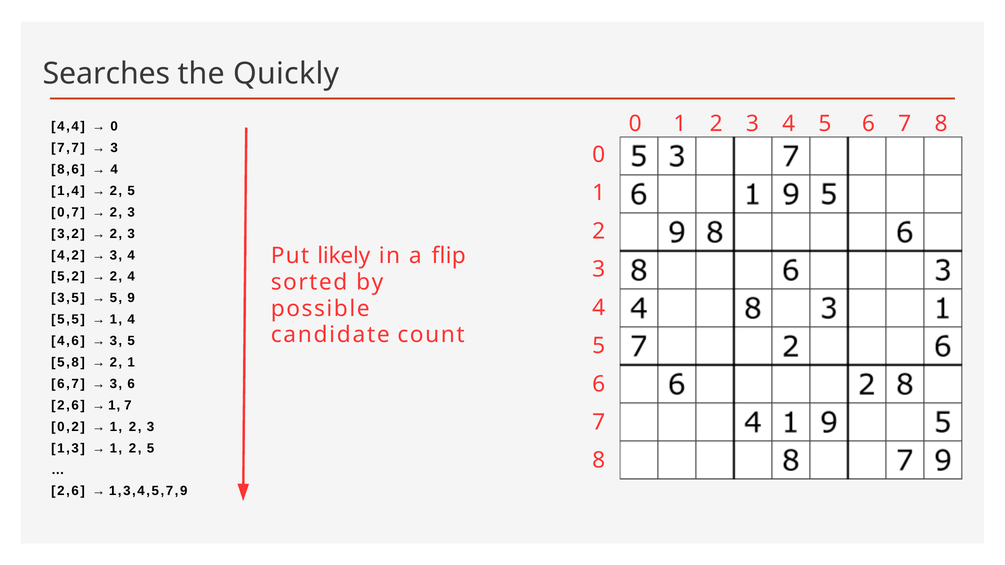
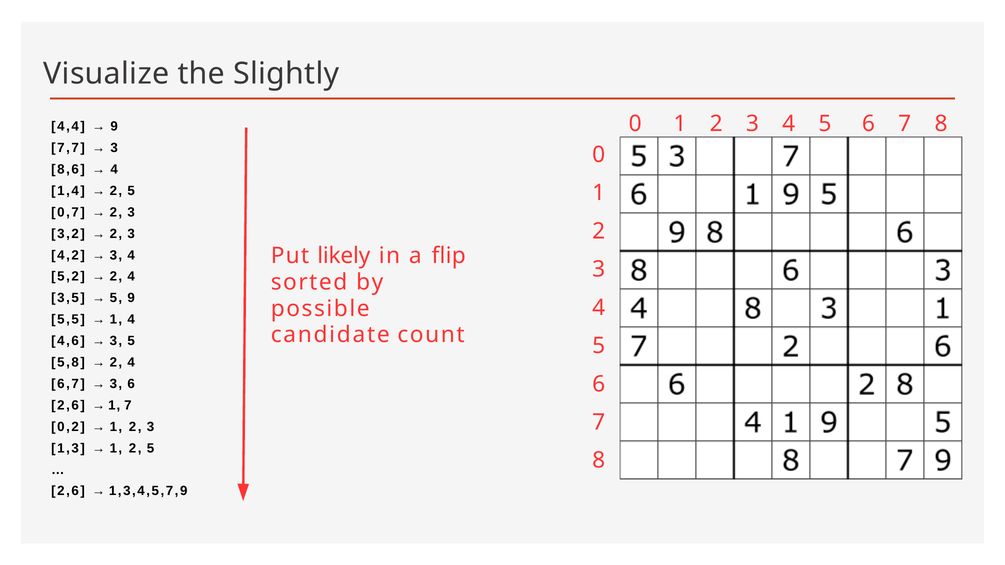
Searches: Searches -> Visualize
Quickly: Quickly -> Slightly
0 at (114, 127): 0 -> 9
1 at (131, 363): 1 -> 4
